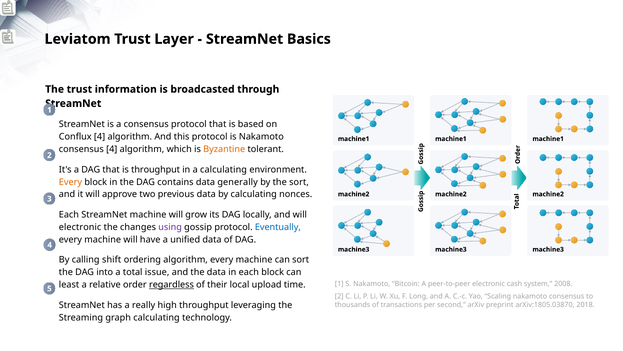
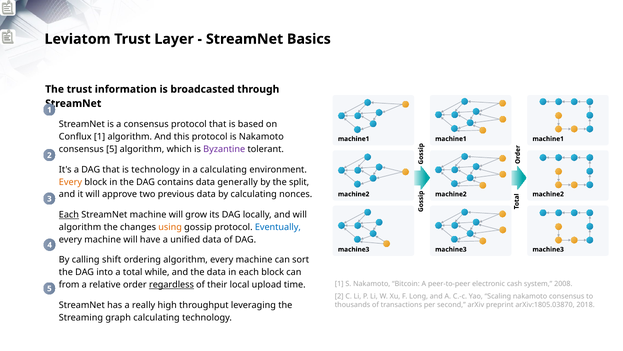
Conflux 4: 4 -> 1
consensus 4: 4 -> 5
Byzantine colour: orange -> purple
is throughput: throughput -> technology
the sort: sort -> split
Each at (69, 214) underline: none -> present
electronic at (80, 227): electronic -> algorithm
using colour: purple -> orange
issue: issue -> while
least: least -> from
